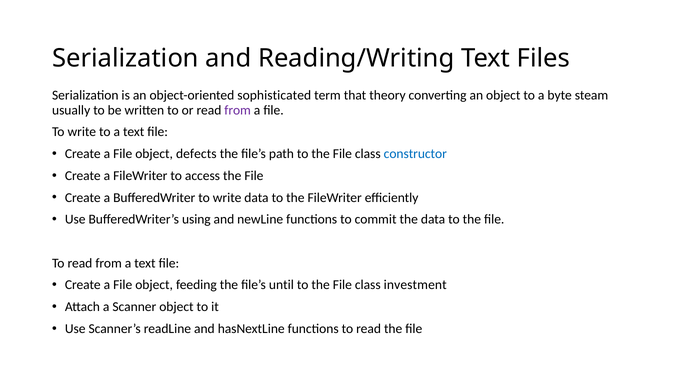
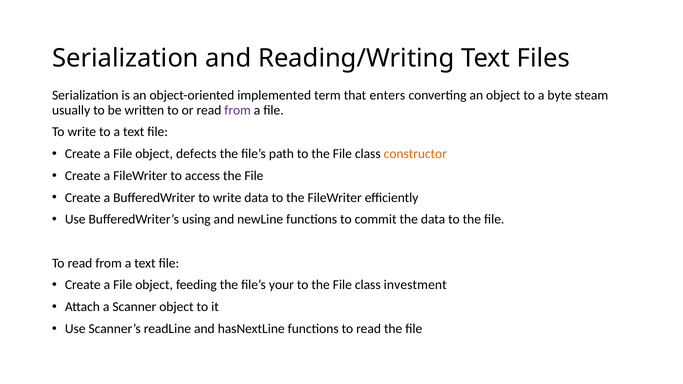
sophisticated: sophisticated -> implemented
theory: theory -> enters
constructor colour: blue -> orange
until: until -> your
